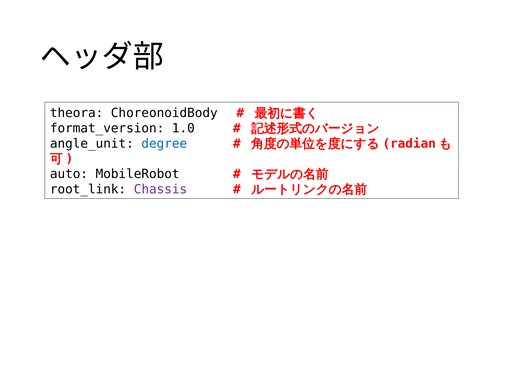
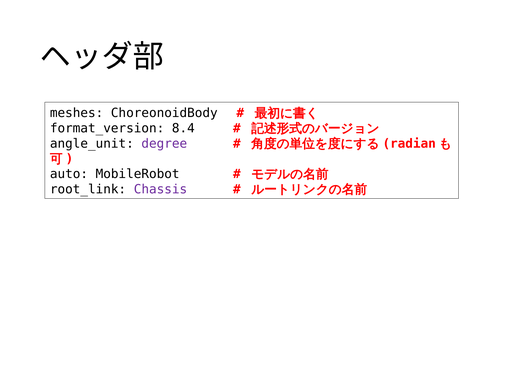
theora: theora -> meshes
1.0: 1.0 -> 8.4
degree colour: blue -> purple
